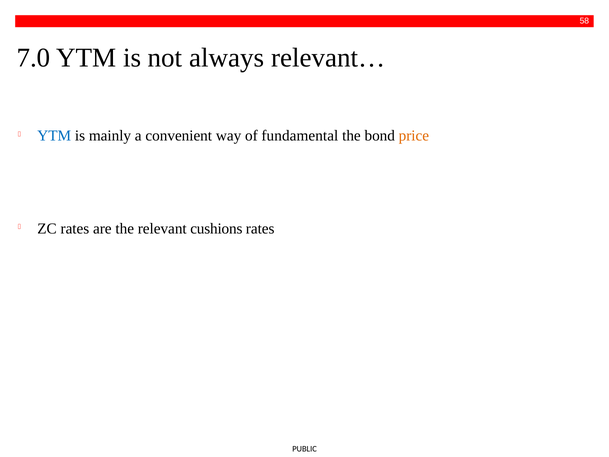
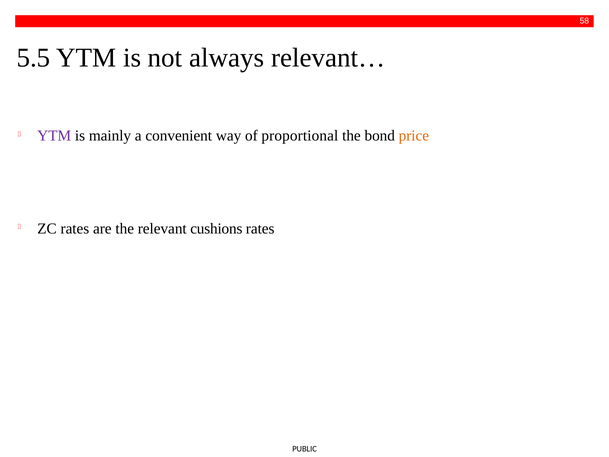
7.0: 7.0 -> 5.5
YTM at (54, 136) colour: blue -> purple
fundamental: fundamental -> proportional
